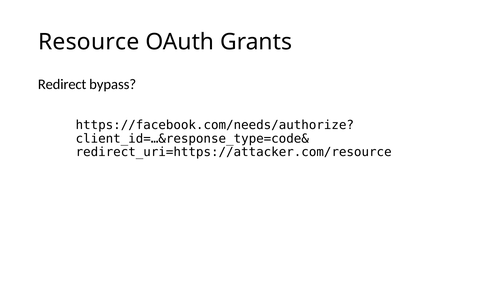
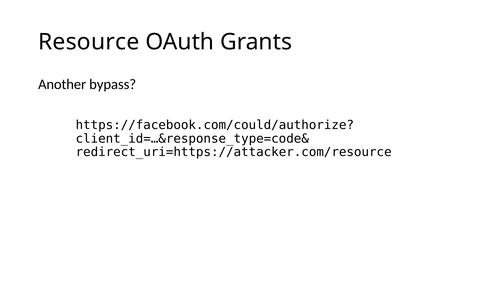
Redirect: Redirect -> Another
https://facebook.com/needs/authorize: https://facebook.com/needs/authorize -> https://facebook.com/could/authorize
